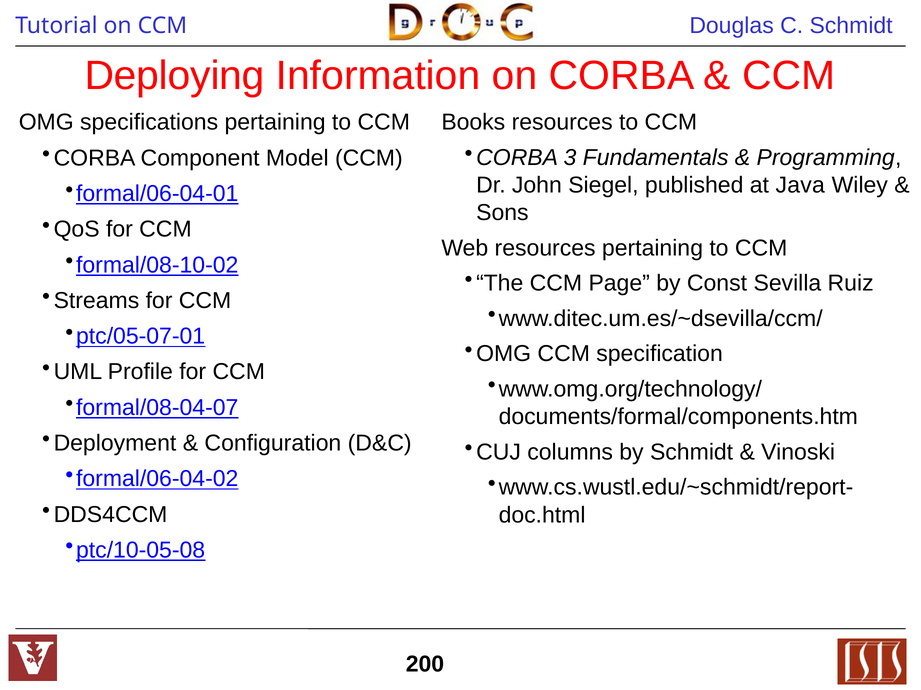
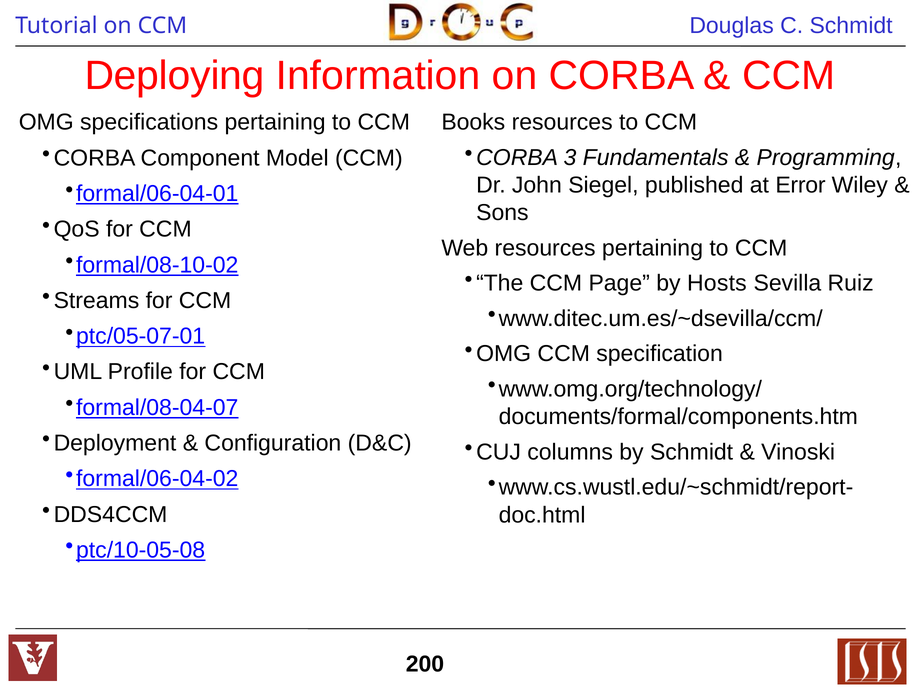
Java: Java -> Error
Const: Const -> Hosts
